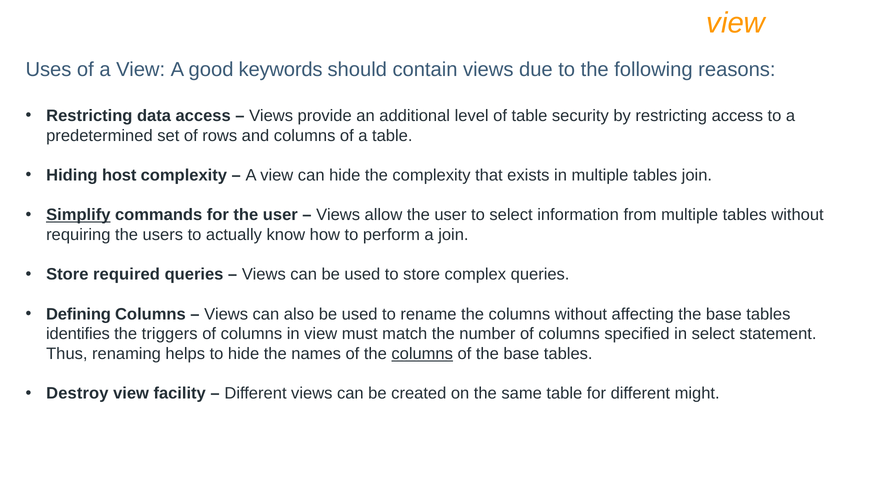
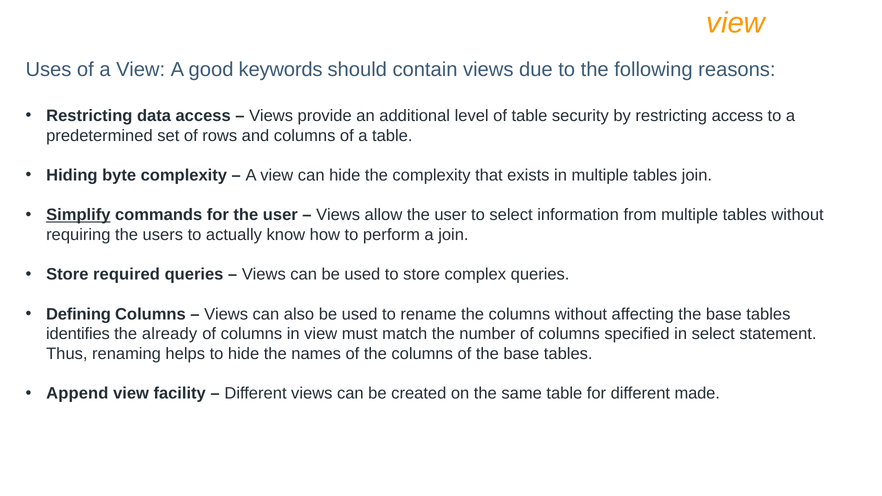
host: host -> byte
triggers: triggers -> already
columns at (422, 354) underline: present -> none
Destroy: Destroy -> Append
might: might -> made
